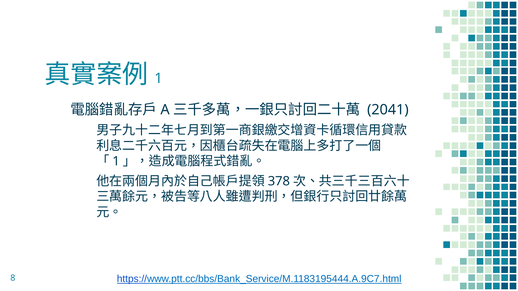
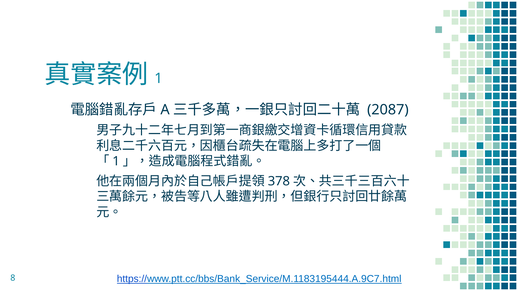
2041: 2041 -> 2087
